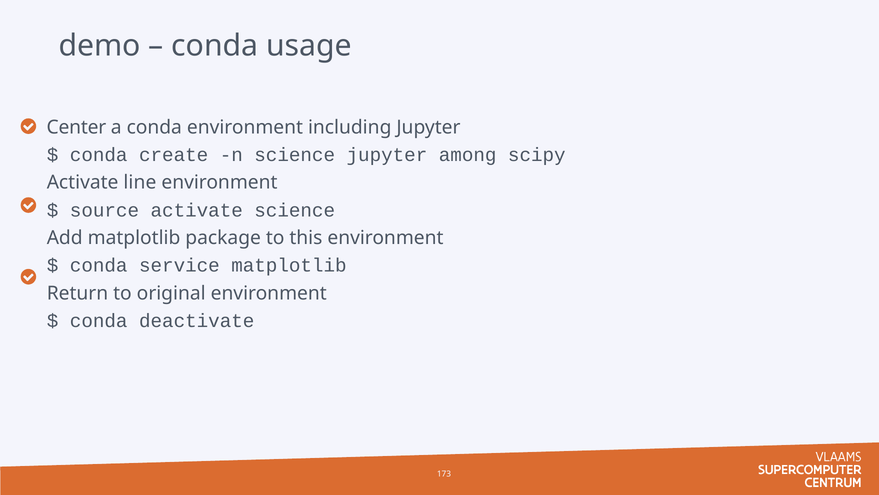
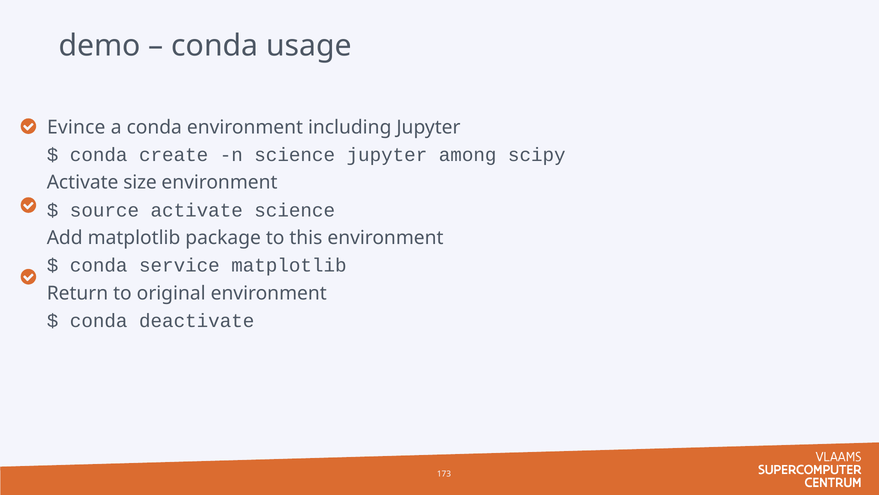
Center: Center -> Evince
line: line -> size
